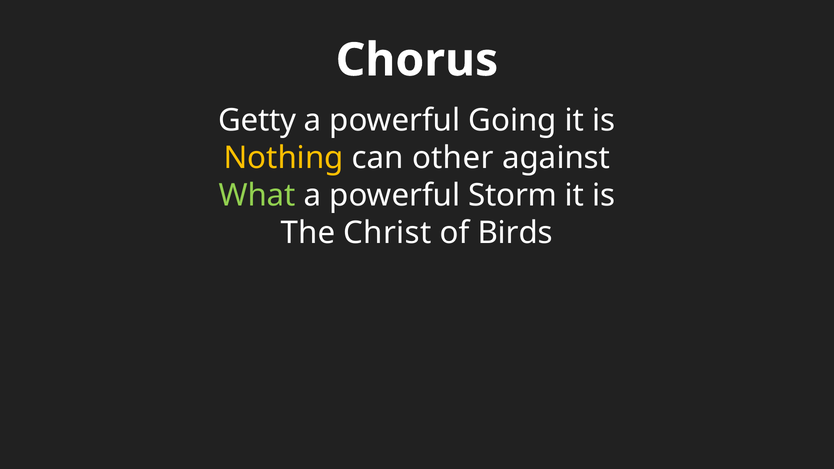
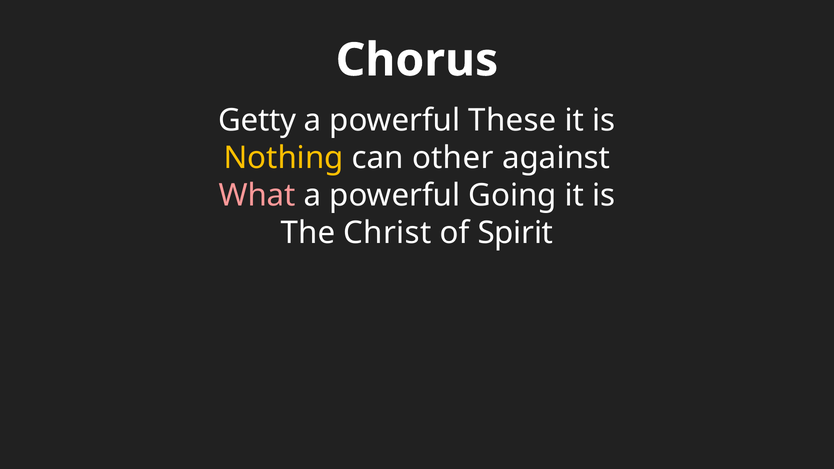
Going: Going -> These
What colour: light green -> pink
Storm: Storm -> Going
Birds: Birds -> Spirit
